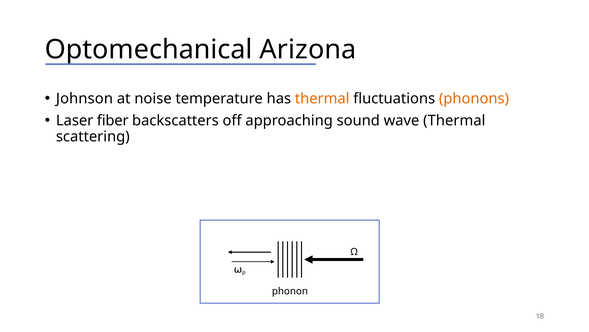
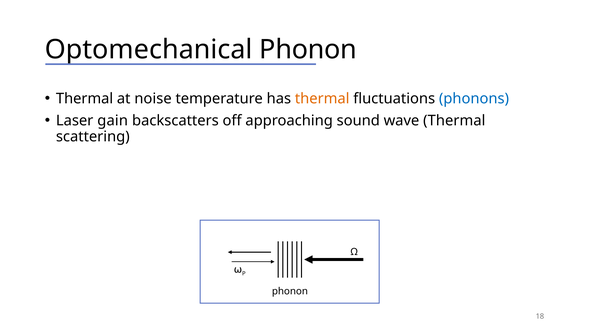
Arizona at (308, 49): Arizona -> Phonon
Johnson at (84, 98): Johnson -> Thermal
phonons colour: orange -> blue
fiber: fiber -> gain
